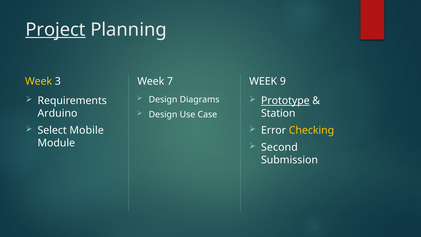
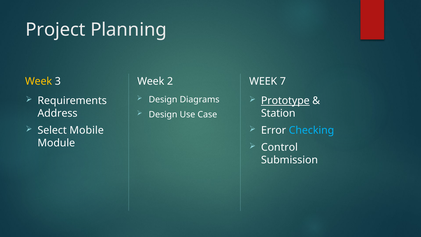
Project underline: present -> none
7: 7 -> 2
9: 9 -> 7
Arduino: Arduino -> Address
Checking colour: yellow -> light blue
Second: Second -> Control
